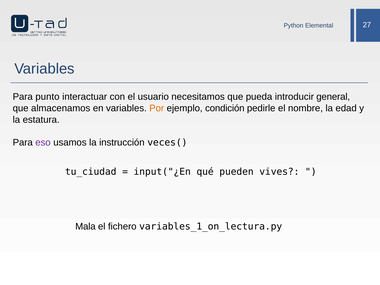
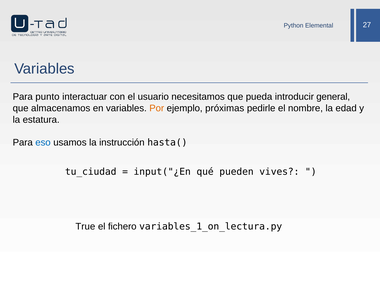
condición: condición -> próximas
eso colour: purple -> blue
veces(: veces( -> hasta(
Mala: Mala -> True
